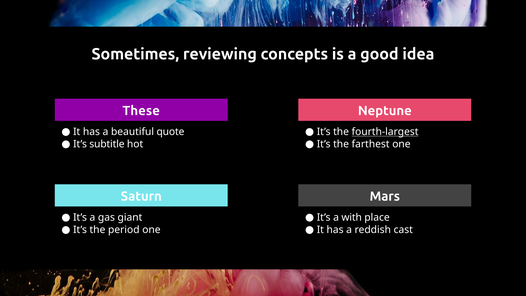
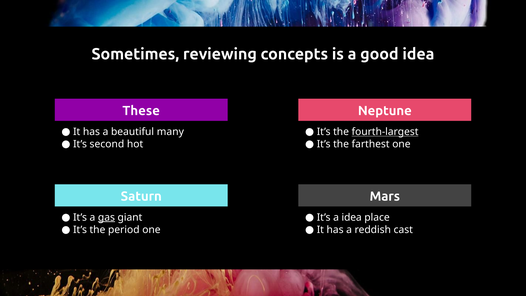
quote: quote -> many
subtitle: subtitle -> second
gas underline: none -> present
a with: with -> idea
